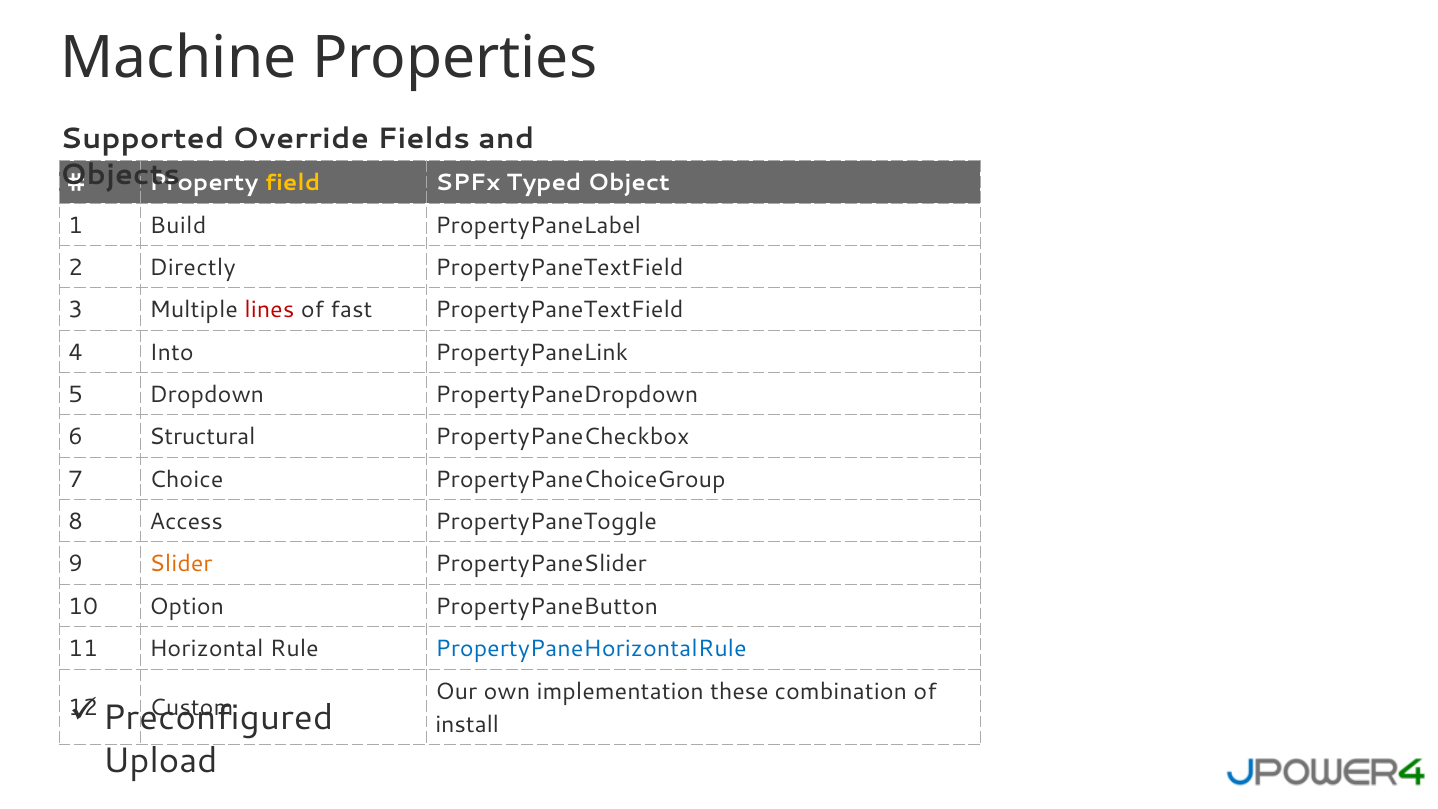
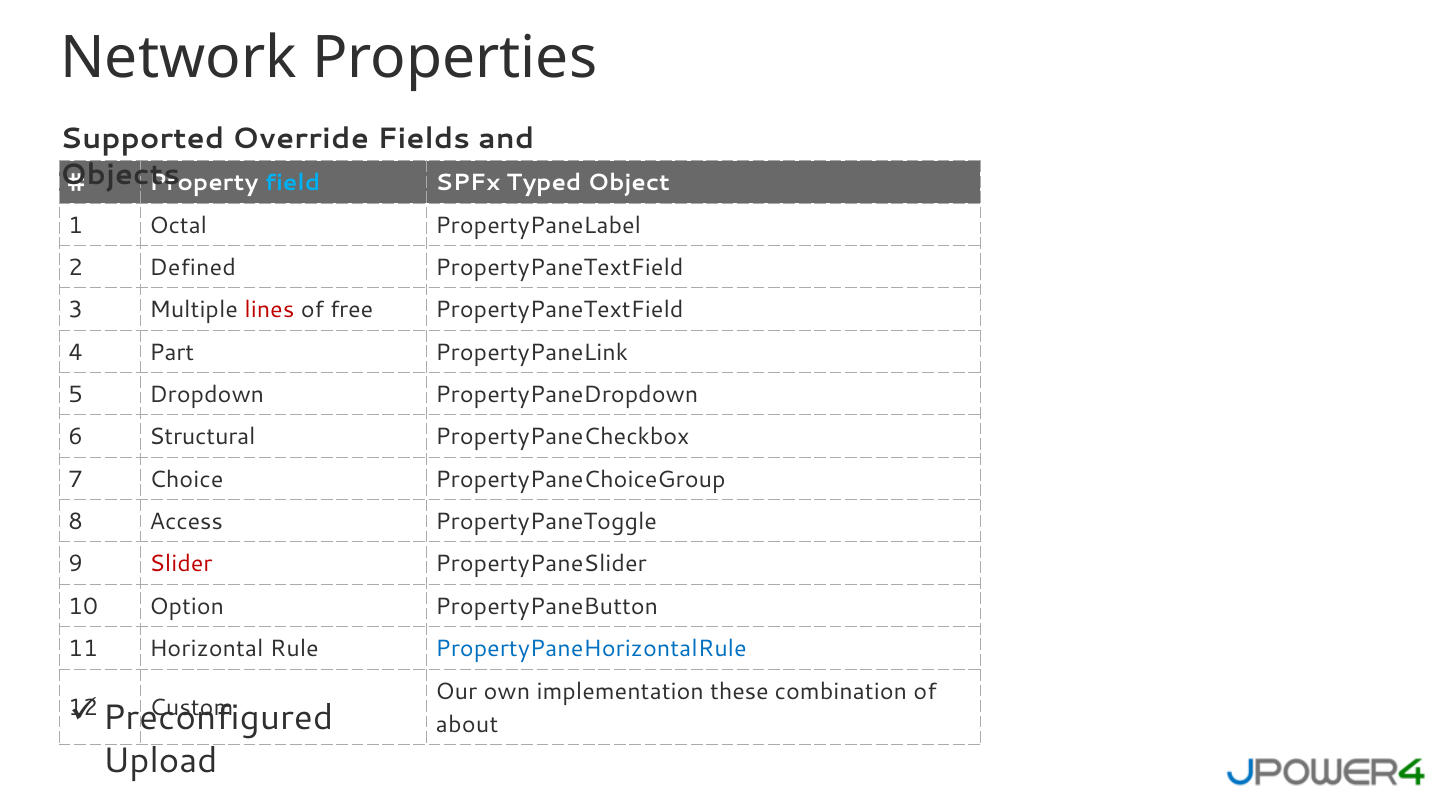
Machine: Machine -> Network
field colour: yellow -> light blue
Build: Build -> Octal
Directly: Directly -> Defined
fast: fast -> free
Into: Into -> Part
Slider colour: orange -> red
install: install -> about
